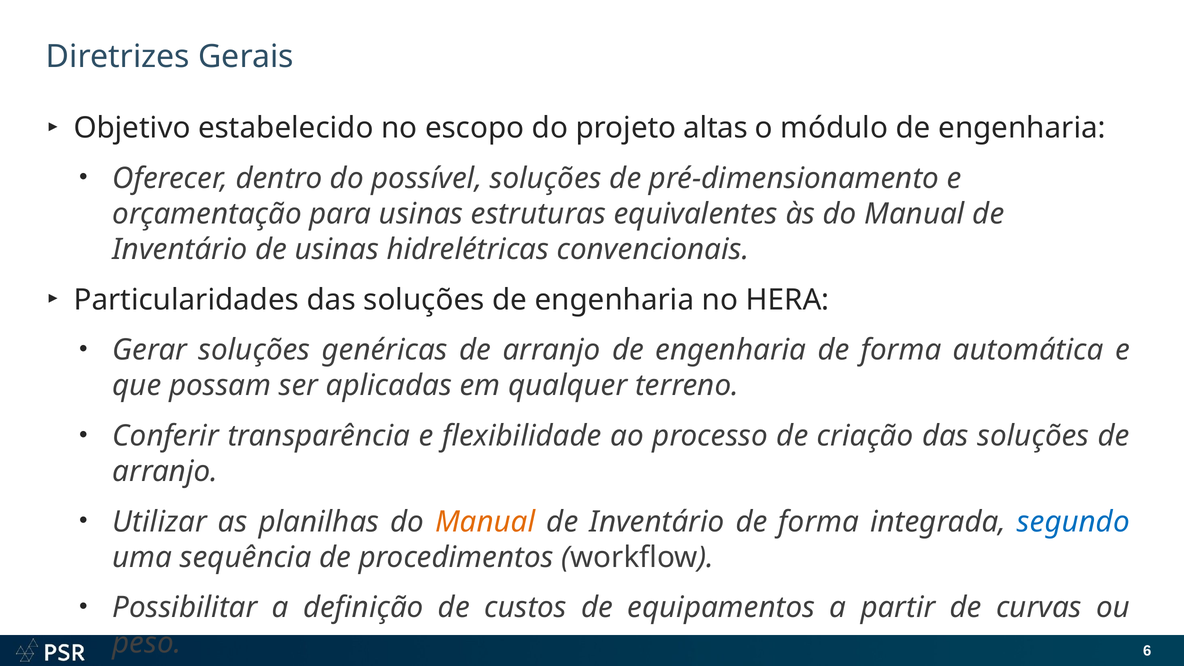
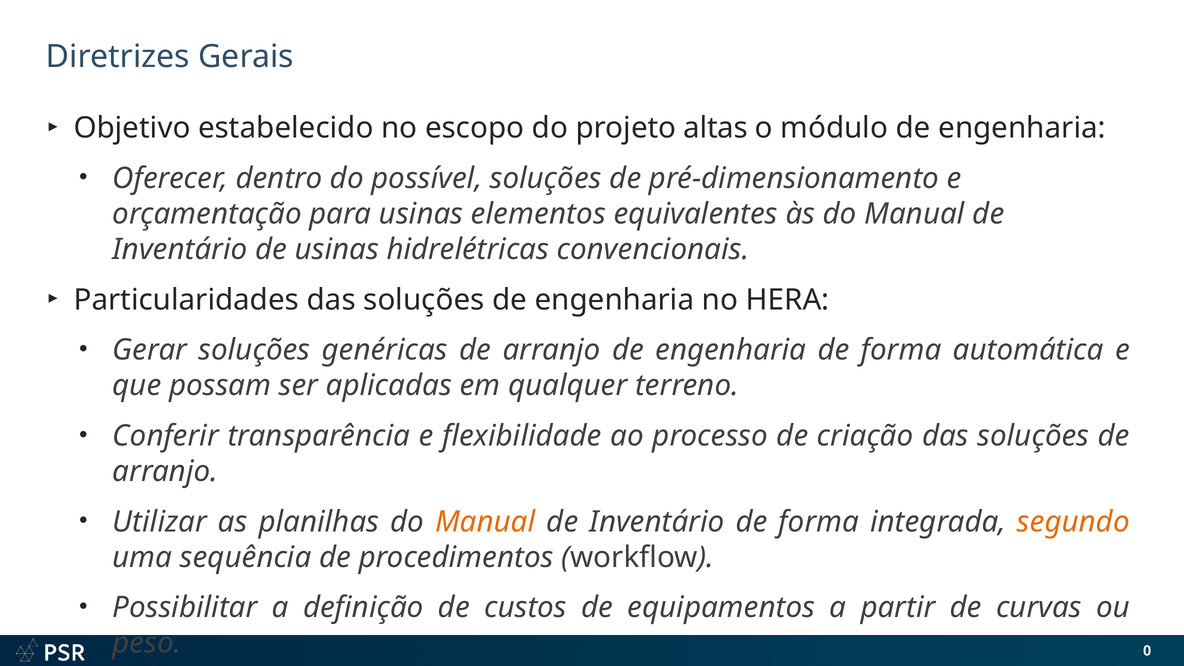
estruturas: estruturas -> elementos
segundo colour: blue -> orange
6: 6 -> 0
